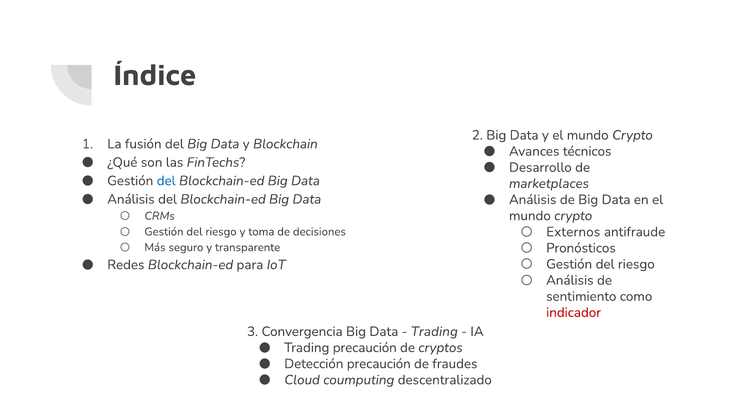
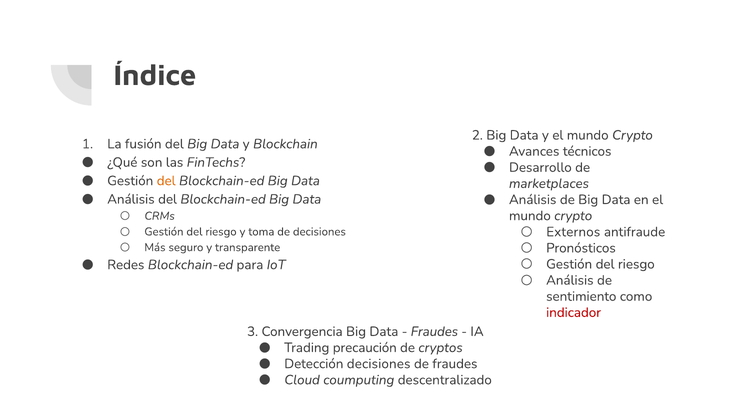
del at (166, 181) colour: blue -> orange
Trading at (434, 331): Trading -> Fraudes
Detección precaución: precaución -> decisiones
